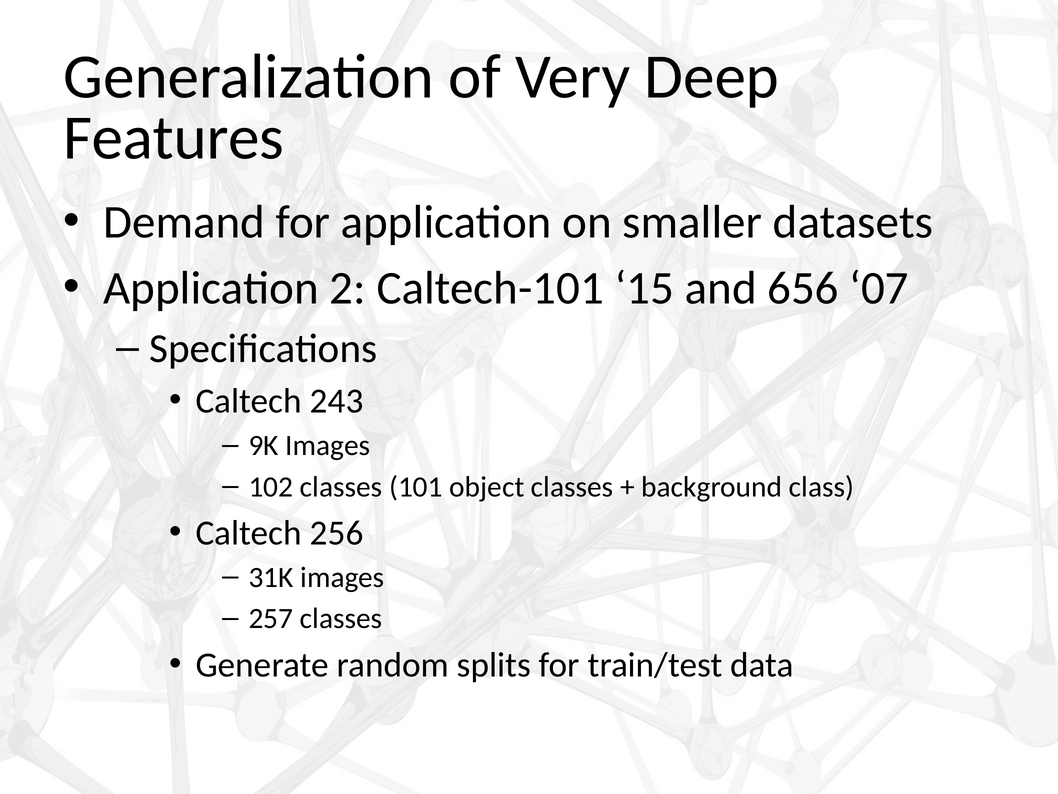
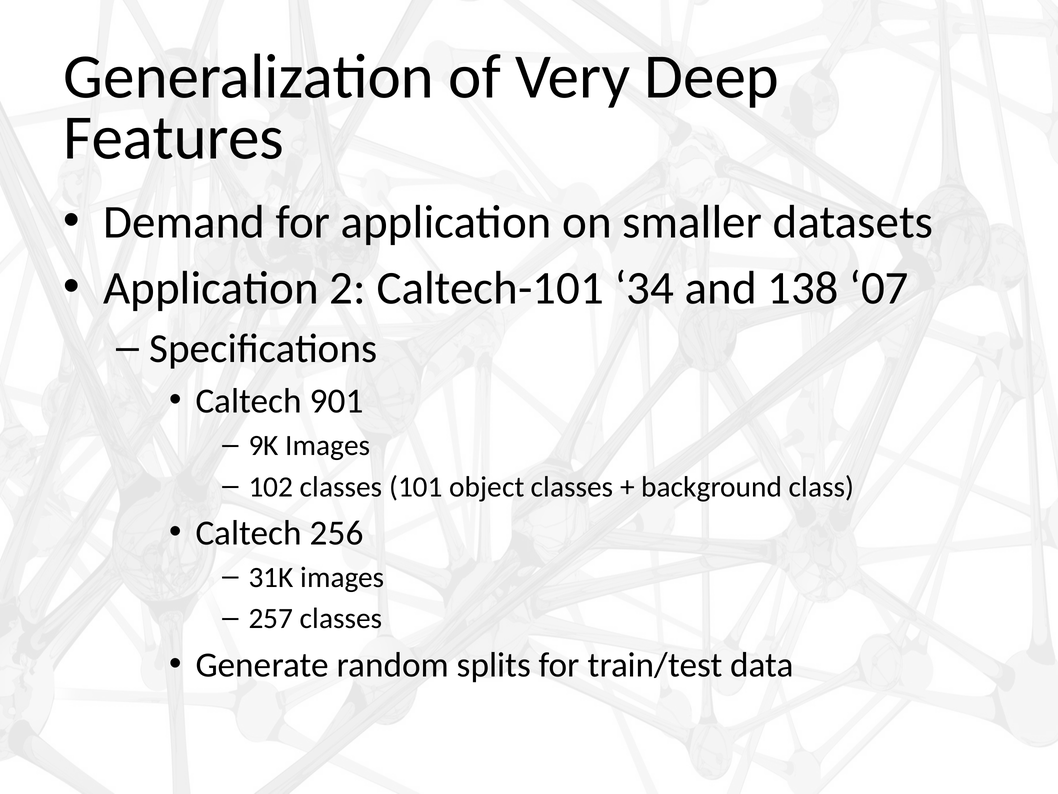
15: 15 -> 34
656: 656 -> 138
243: 243 -> 901
